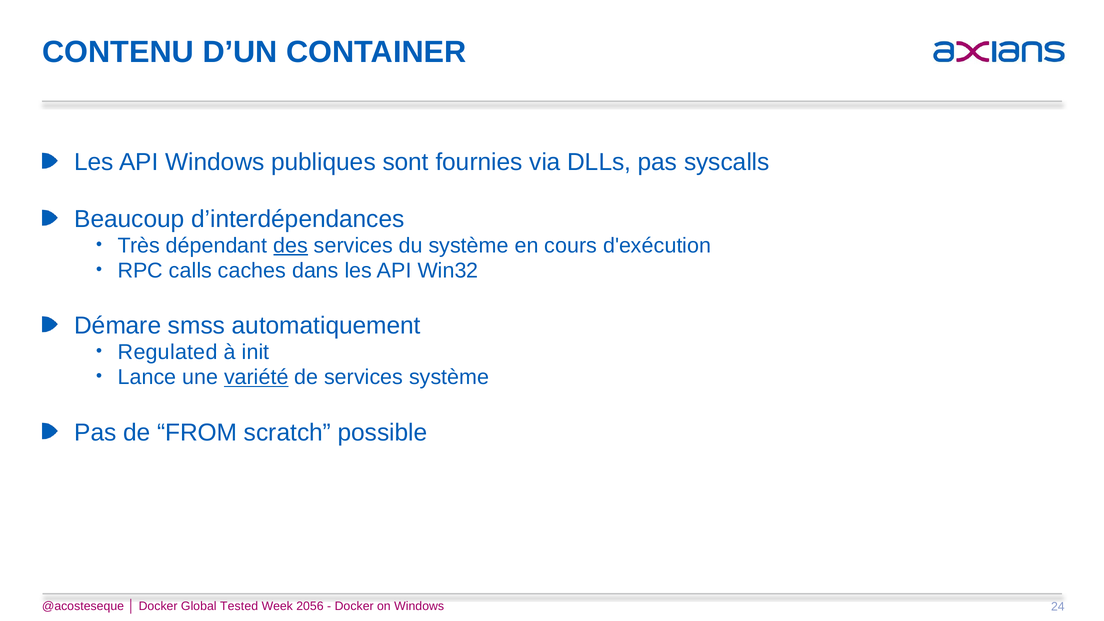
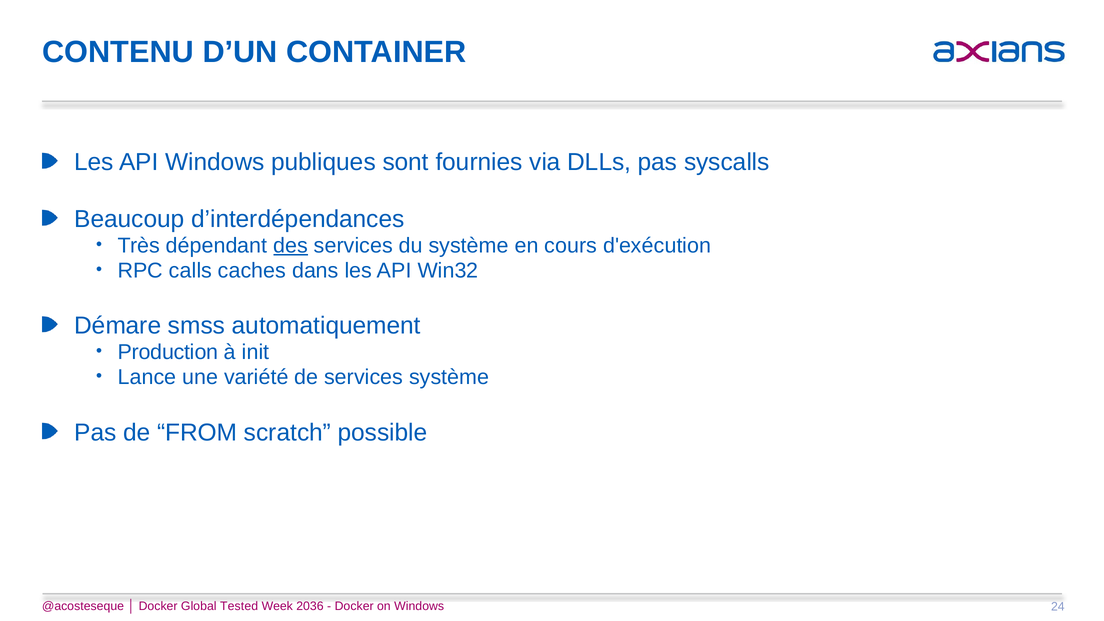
Regulated: Regulated -> Production
variété underline: present -> none
2056: 2056 -> 2036
